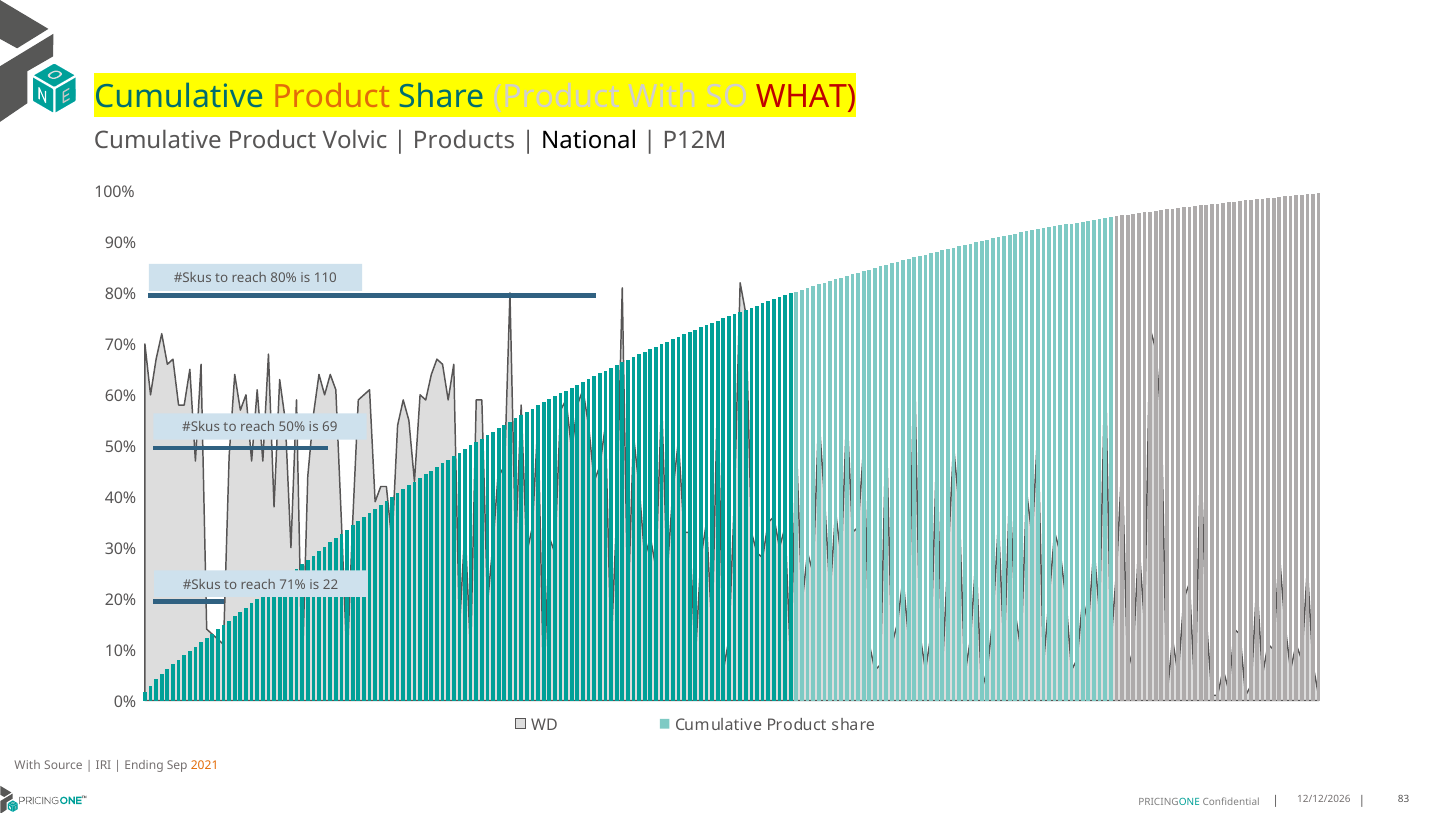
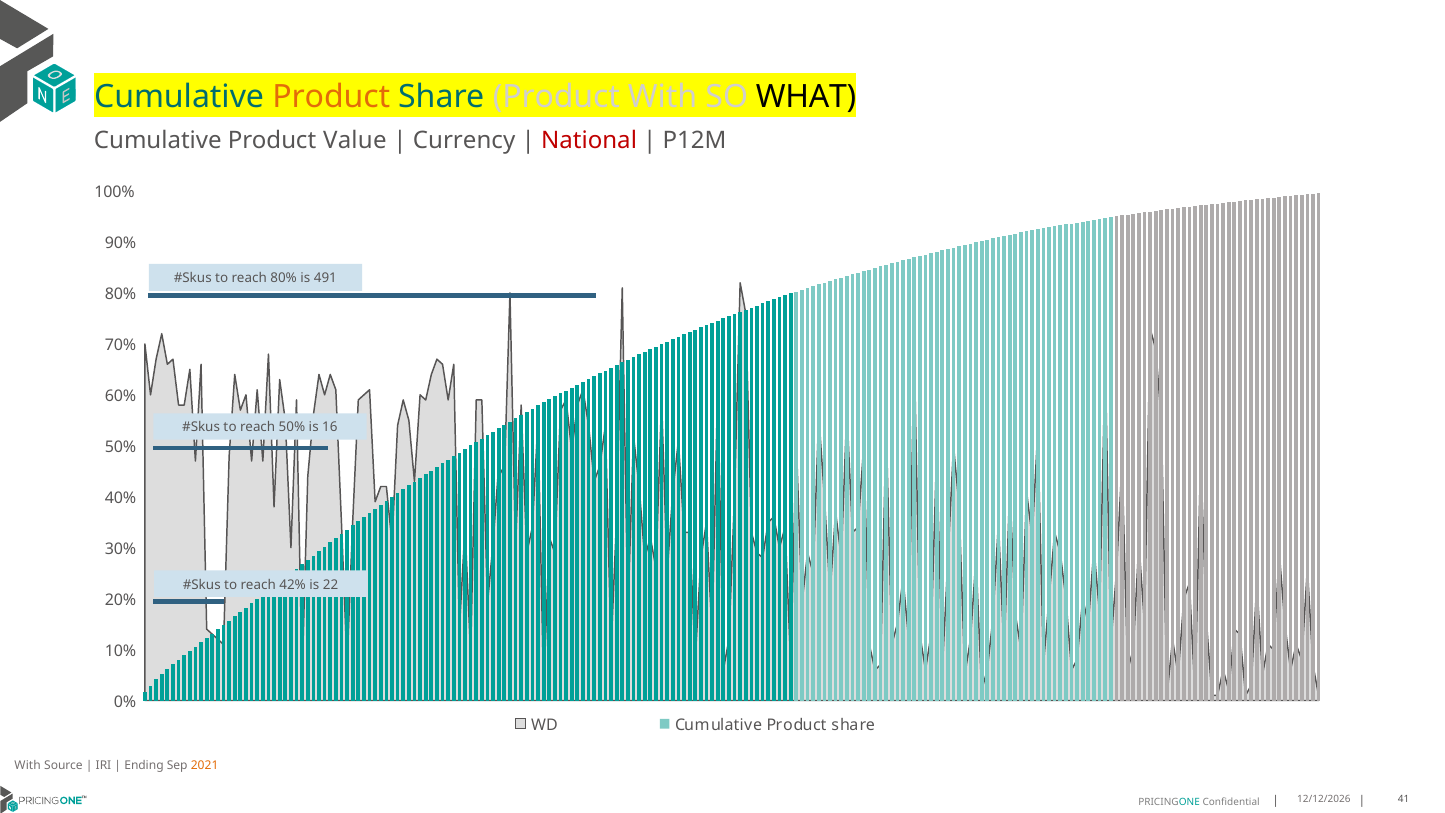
WHAT colour: red -> black
Volvic: Volvic -> Value
Products: Products -> Currency
National colour: black -> red
110: 110 -> 491
69: 69 -> 16
71%: 71% -> 42%
83: 83 -> 41
